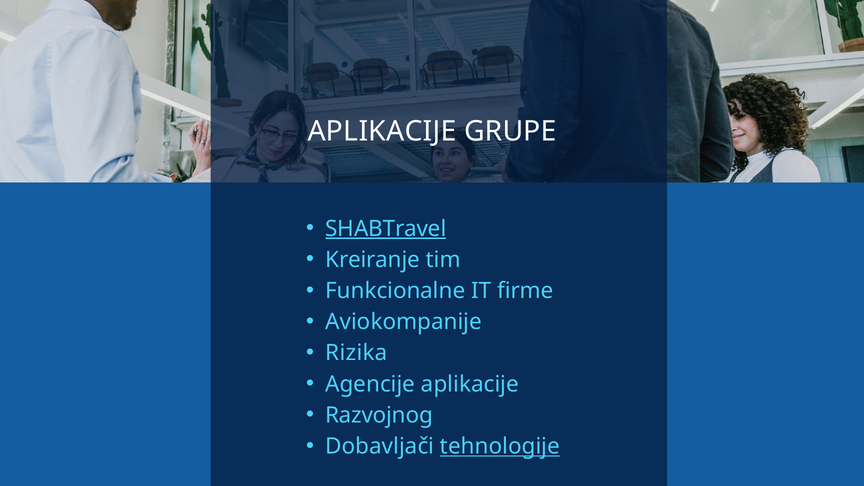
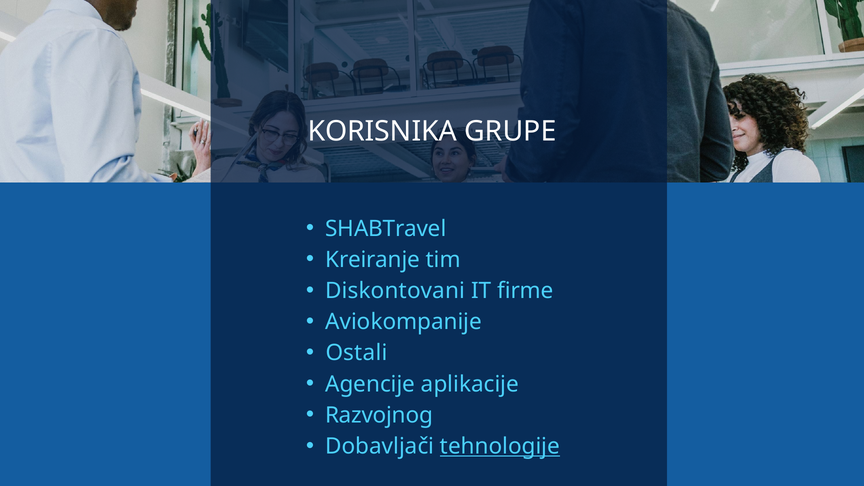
APLIKACIJE at (382, 132): APLIKACIJE -> KORISNIKA
SHABTravel underline: present -> none
Funkcionalne: Funkcionalne -> Diskontovani
Rizika: Rizika -> Ostali
